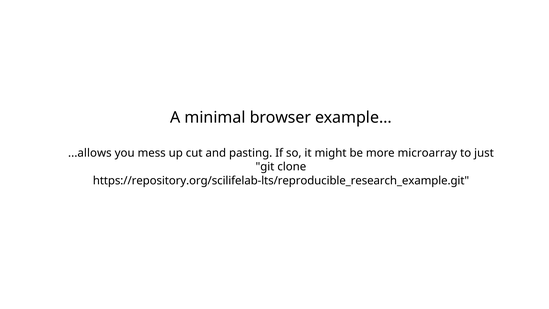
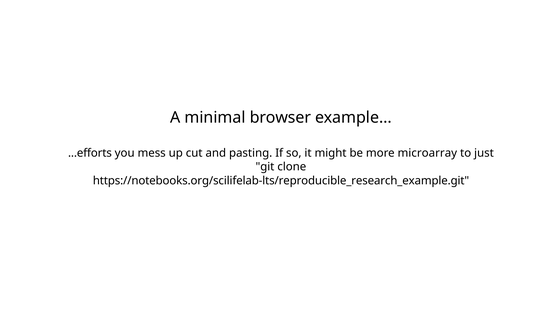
...allows: ...allows -> ...efforts
https://repository.org/scilifelab-lts/reproducible_research_example.git: https://repository.org/scilifelab-lts/reproducible_research_example.git -> https://notebooks.org/scilifelab-lts/reproducible_research_example.git
